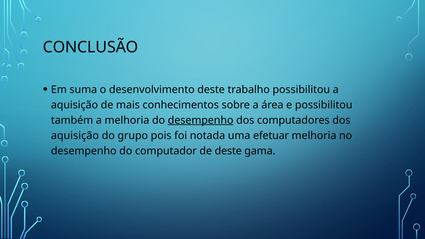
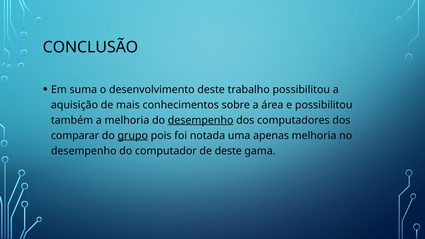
aquisição at (75, 136): aquisição -> comparar
grupo underline: none -> present
efetuar: efetuar -> apenas
